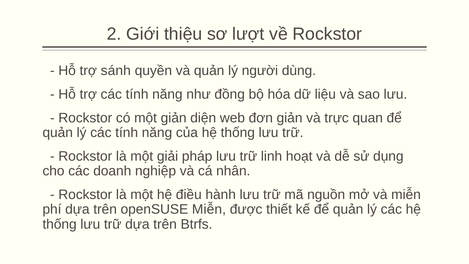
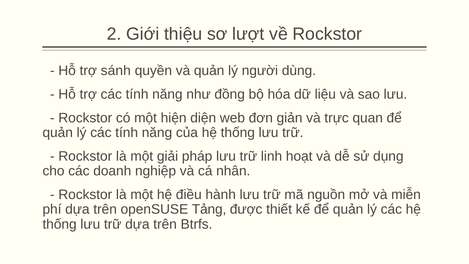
một giản: giản -> hiện
openSUSE Miễn: Miễn -> Tảng
